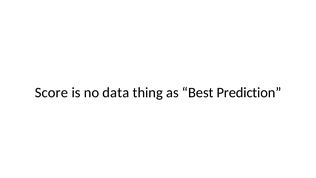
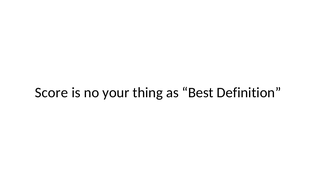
data: data -> your
Prediction: Prediction -> Definition
